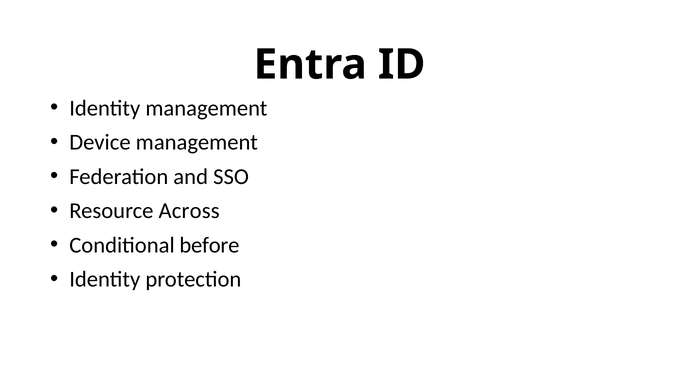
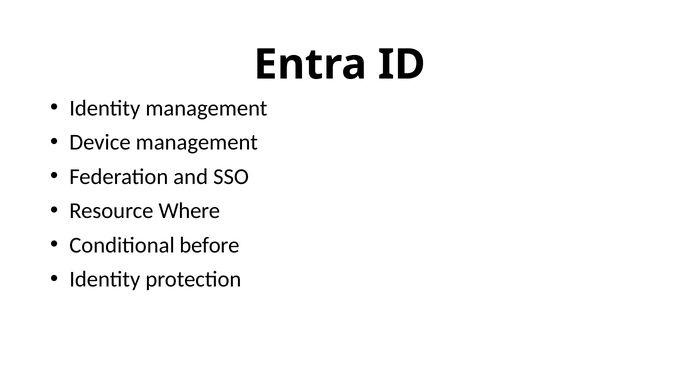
Across: Across -> Where
